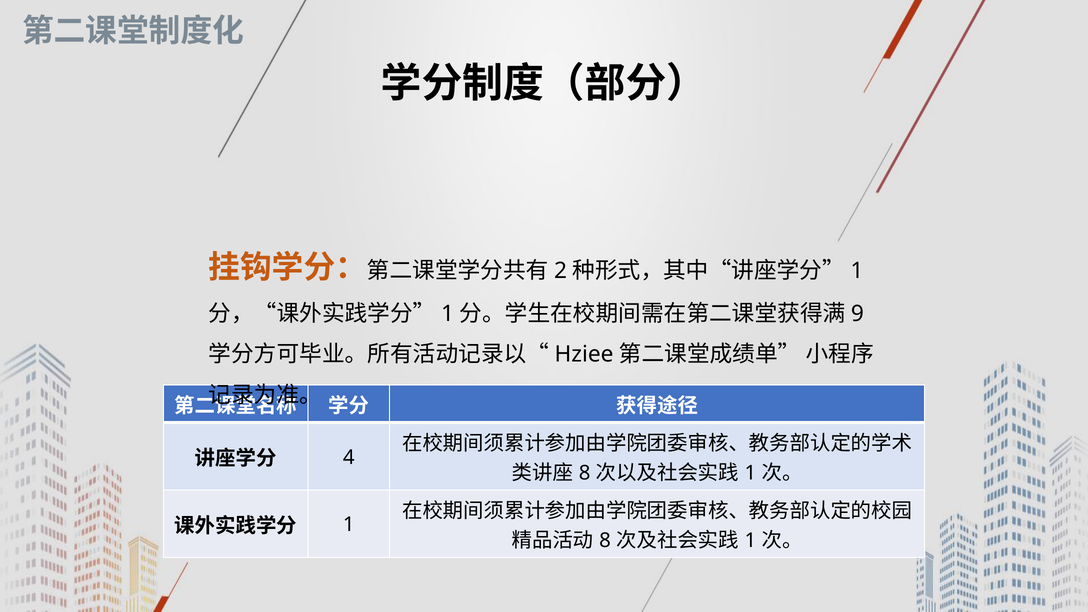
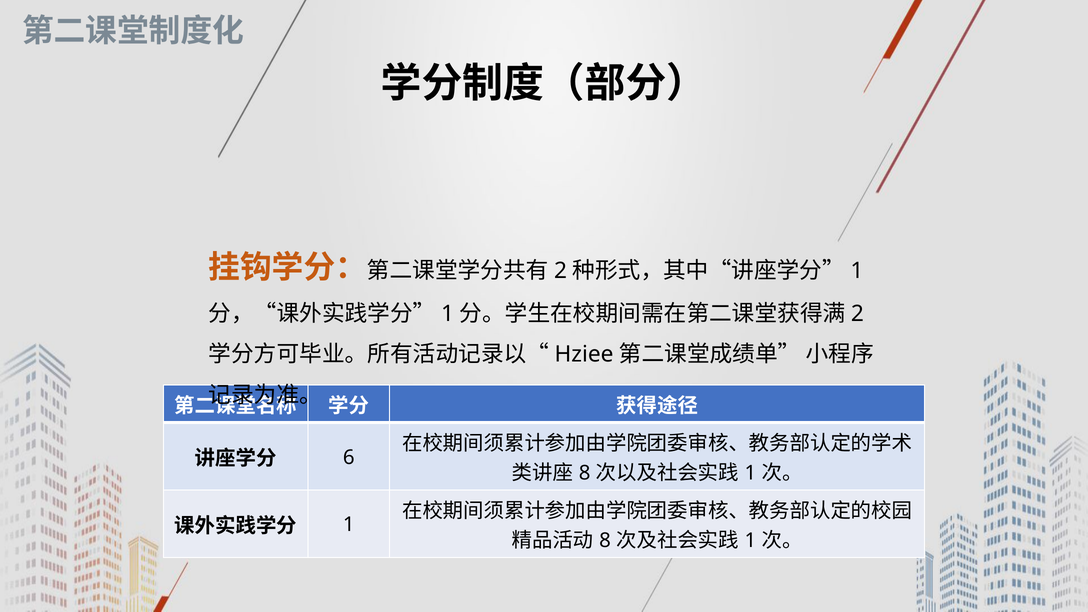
9 at (857, 314): 9 -> 2
4: 4 -> 6
